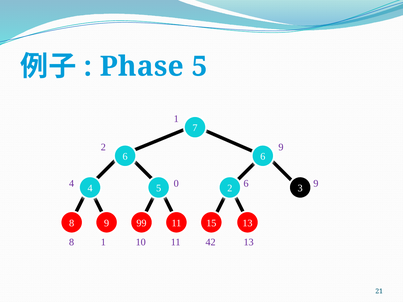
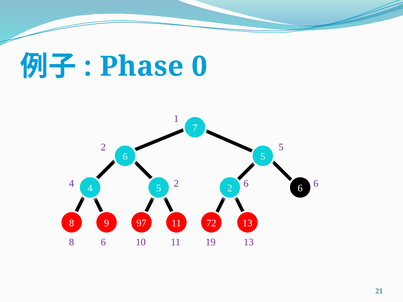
Phase 5: 5 -> 0
2 9: 9 -> 5
6 6: 6 -> 5
4 0: 0 -> 2
6 9: 9 -> 6
5 3: 3 -> 6
99: 99 -> 97
15: 15 -> 72
8 1: 1 -> 6
42: 42 -> 19
